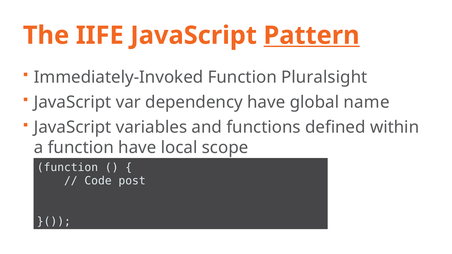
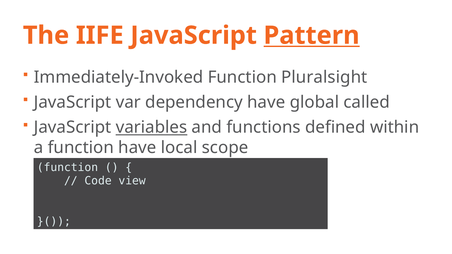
name: name -> called
variables underline: none -> present
post: post -> view
